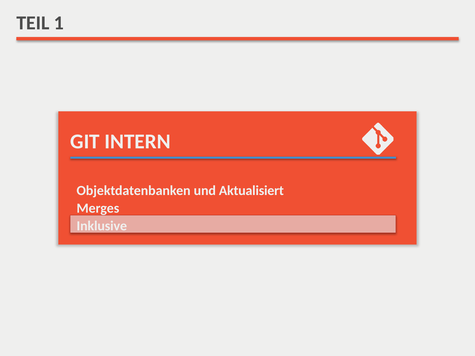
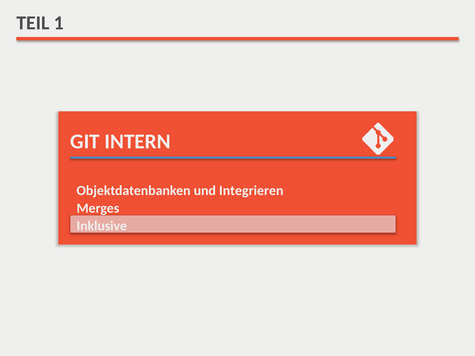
Aktualisiert: Aktualisiert -> Integrieren
